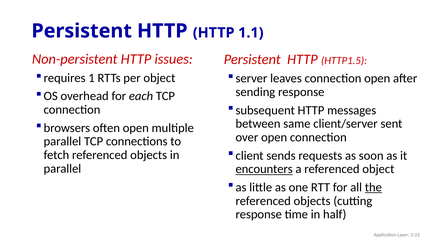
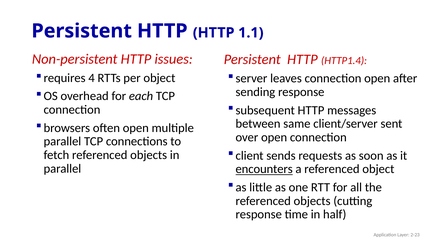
HTTP1.5: HTTP1.5 -> HTTP1.4
1: 1 -> 4
the underline: present -> none
